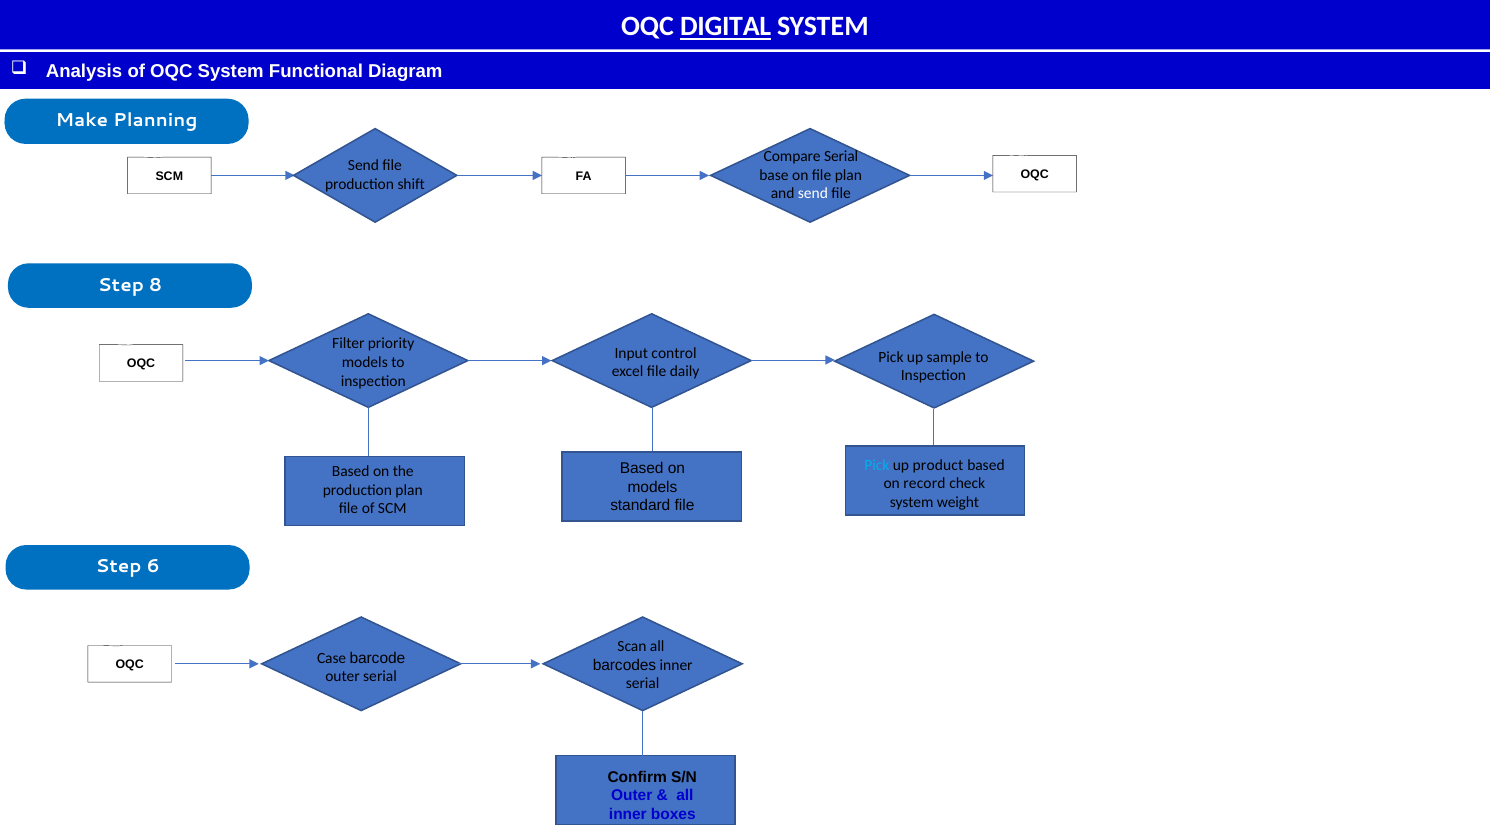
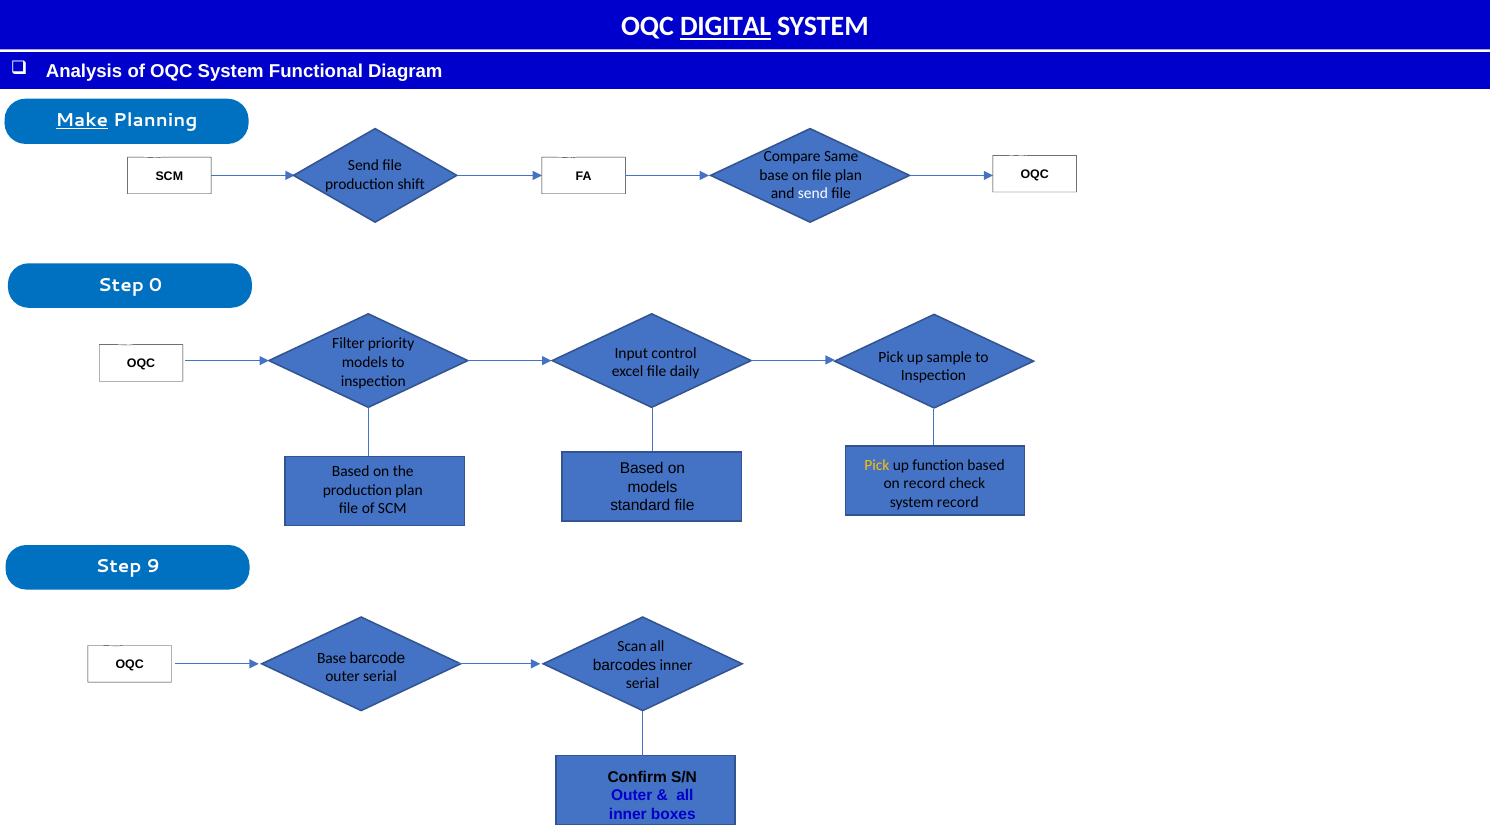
Make underline: none -> present
Compare Serial: Serial -> Same
8: 8 -> 0
Pick at (877, 465) colour: light blue -> yellow
product: product -> function
system weight: weight -> record
6: 6 -> 9
OQC Case: Case -> Base
